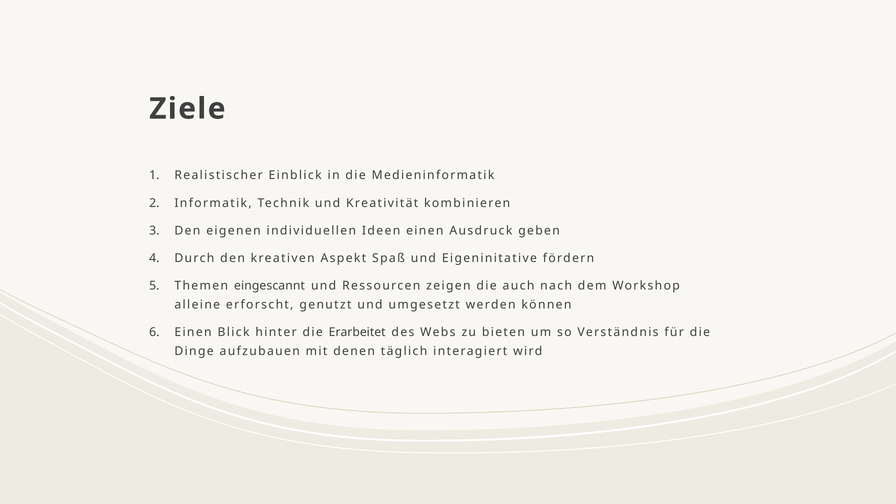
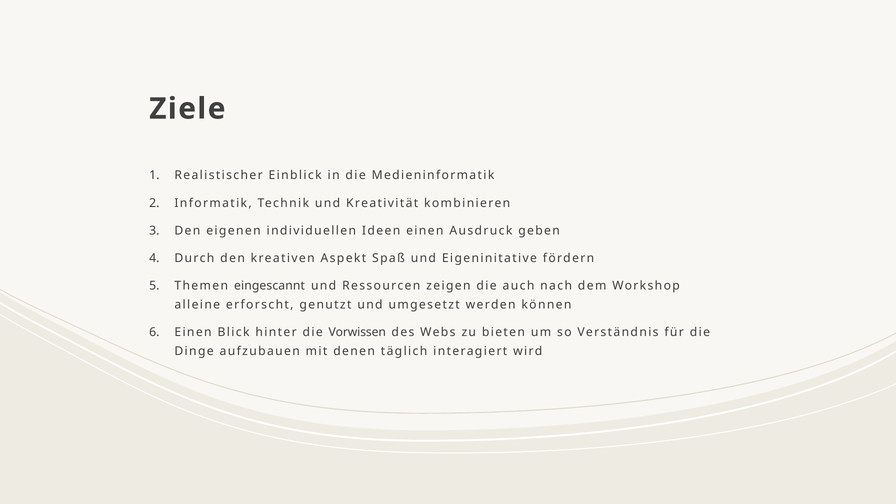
Erarbeitet: Erarbeitet -> Vorwissen
